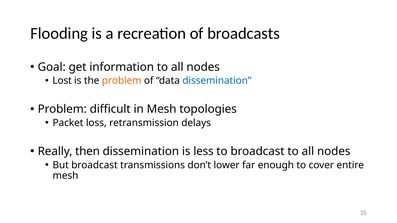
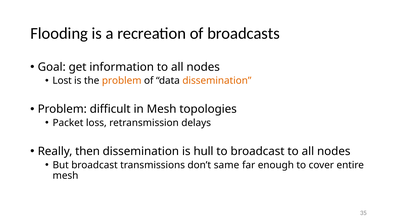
dissemination at (217, 81) colour: blue -> orange
less: less -> hull
lower: lower -> same
